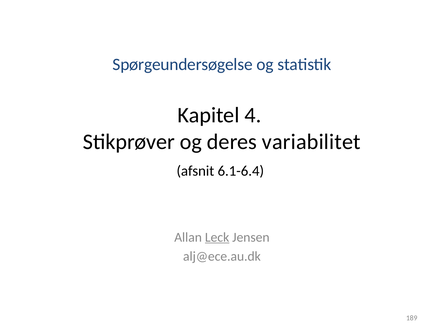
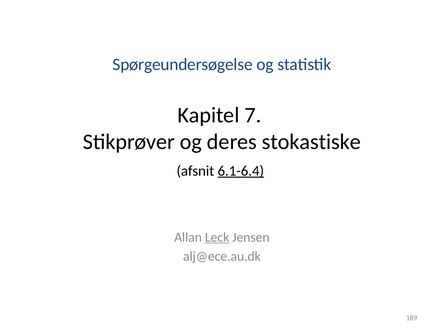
4: 4 -> 7
variabilitet: variabilitet -> stokastiske
6.1-6.4 underline: none -> present
